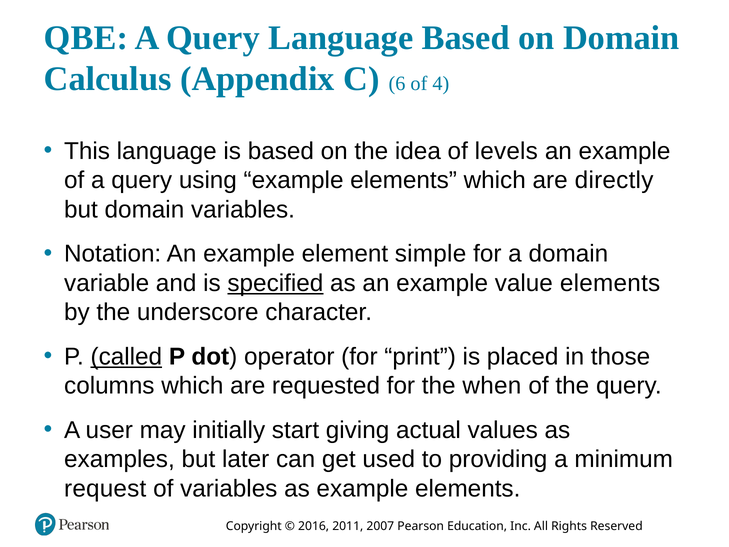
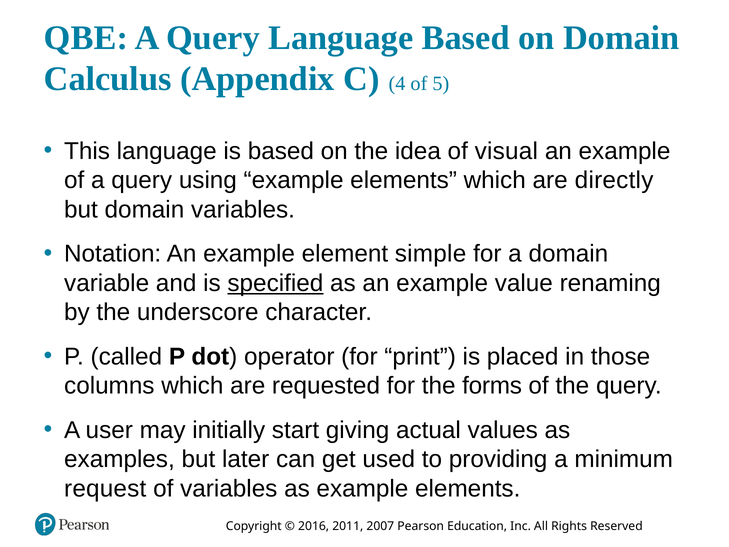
6: 6 -> 4
4: 4 -> 5
levels: levels -> visual
value elements: elements -> renaming
called underline: present -> none
when: when -> forms
